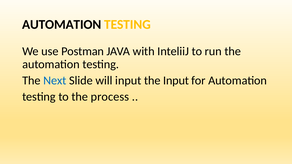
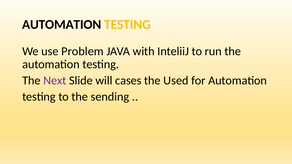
Postman: Postman -> Problem
Next colour: blue -> purple
will input: input -> cases
the Input: Input -> Used
process: process -> sending
